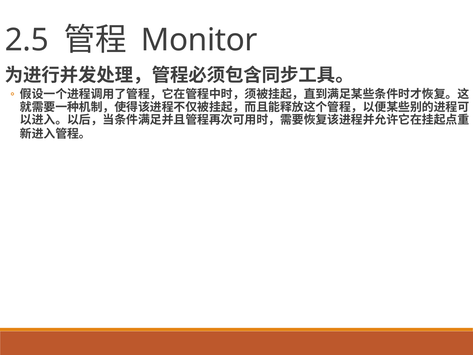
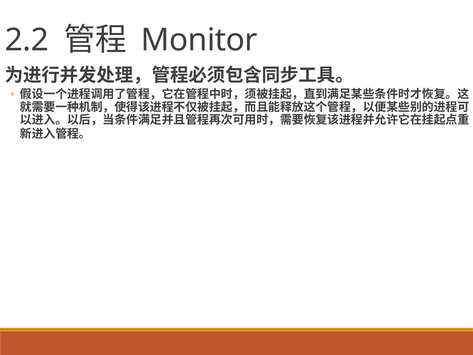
2.5: 2.5 -> 2.2
